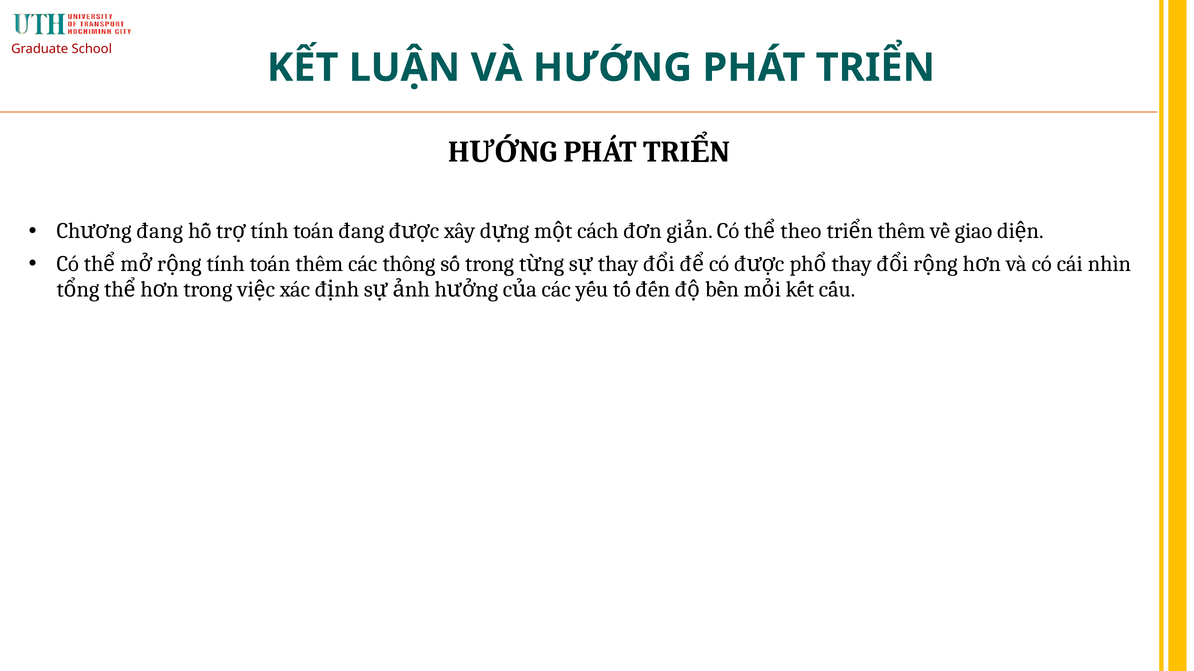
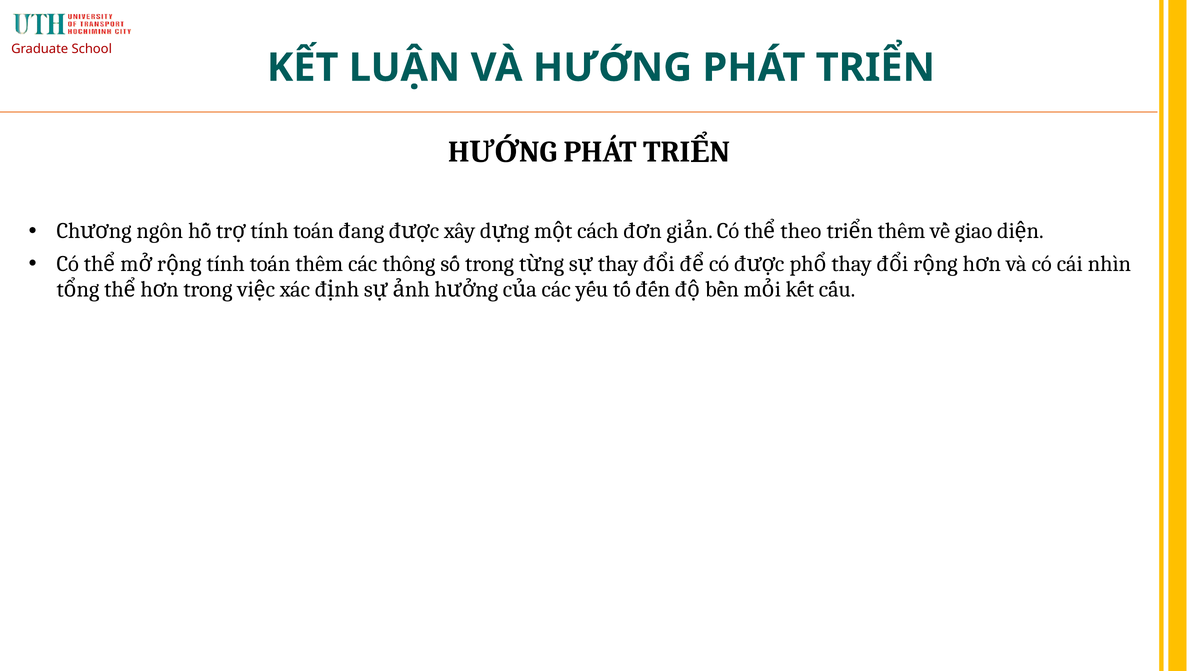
đang at (160, 231): đang -> ngôn
